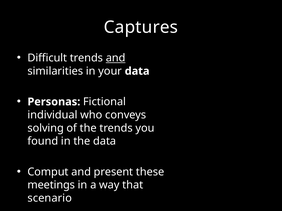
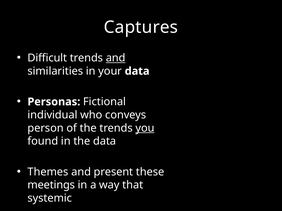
solving: solving -> person
you underline: none -> present
Comput: Comput -> Themes
scenario: scenario -> systemic
